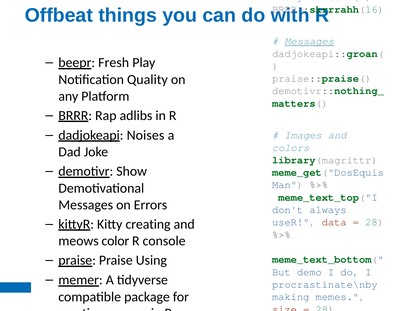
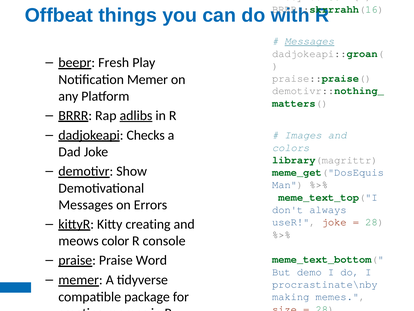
Notification Quality: Quality -> Memer
adlibs underline: none -> present
dadjokeapi Noises: Noises -> Checks
useR data: data -> joke
Praise Using: Using -> Word
